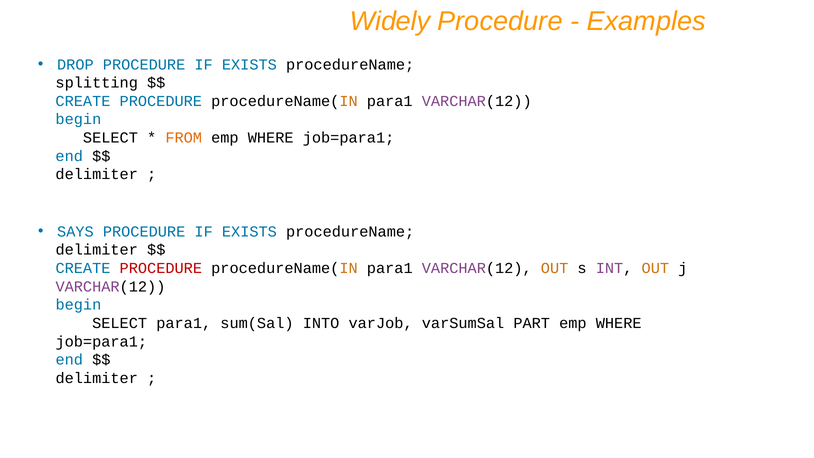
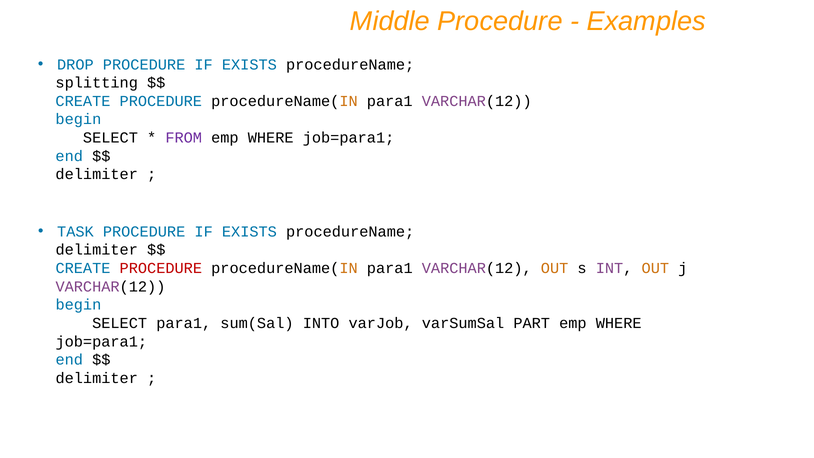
Widely: Widely -> Middle
FROM colour: orange -> purple
SAYS: SAYS -> TASK
